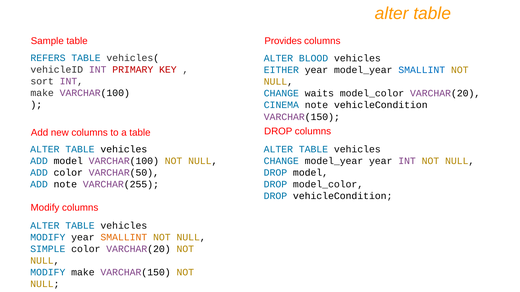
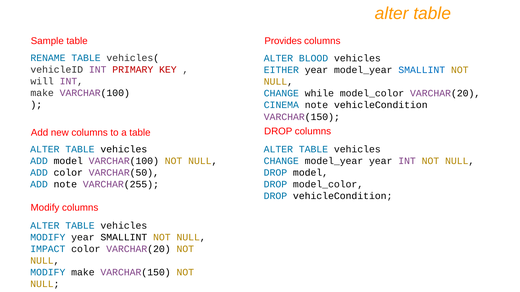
REFERS: REFERS -> RENAME
sort: sort -> will
waits: waits -> while
SMALLINT at (124, 238) colour: orange -> black
SIMPLE: SIMPLE -> IMPACT
